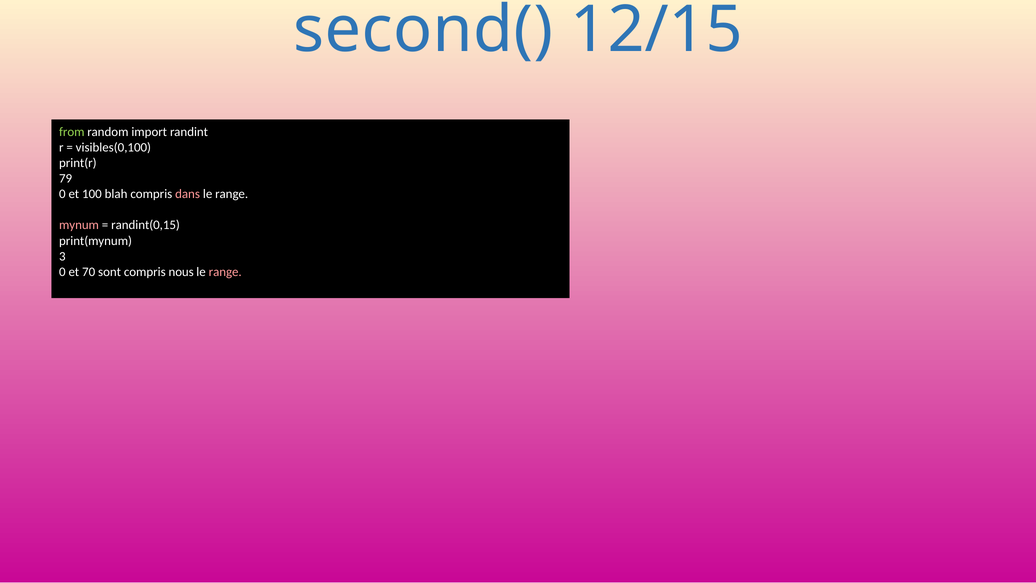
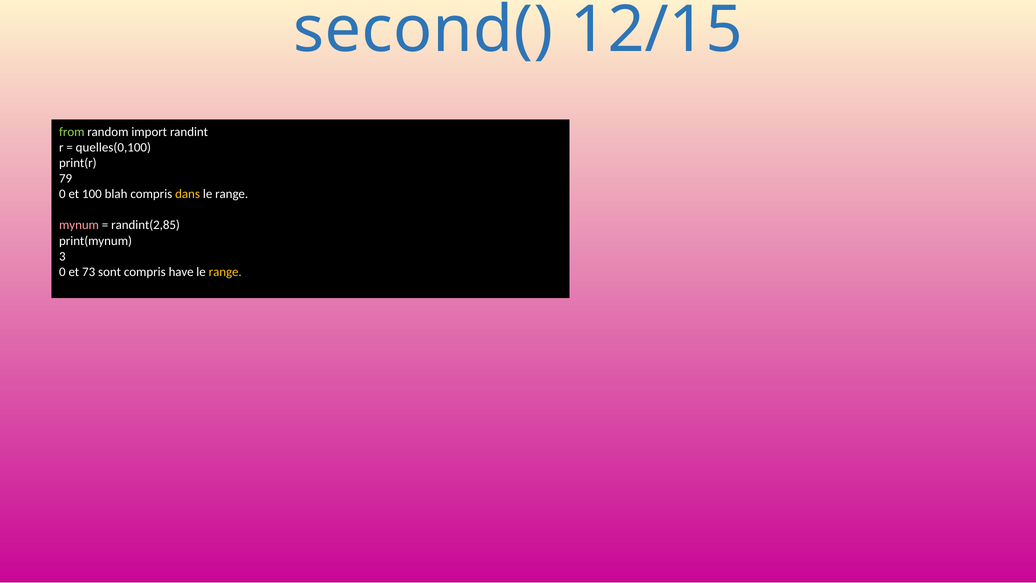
visibles(0,100: visibles(0,100 -> quelles(0,100
dans colour: pink -> yellow
randint(0,15: randint(0,15 -> randint(2,85
70: 70 -> 73
nous: nous -> have
range at (225, 272) colour: pink -> yellow
